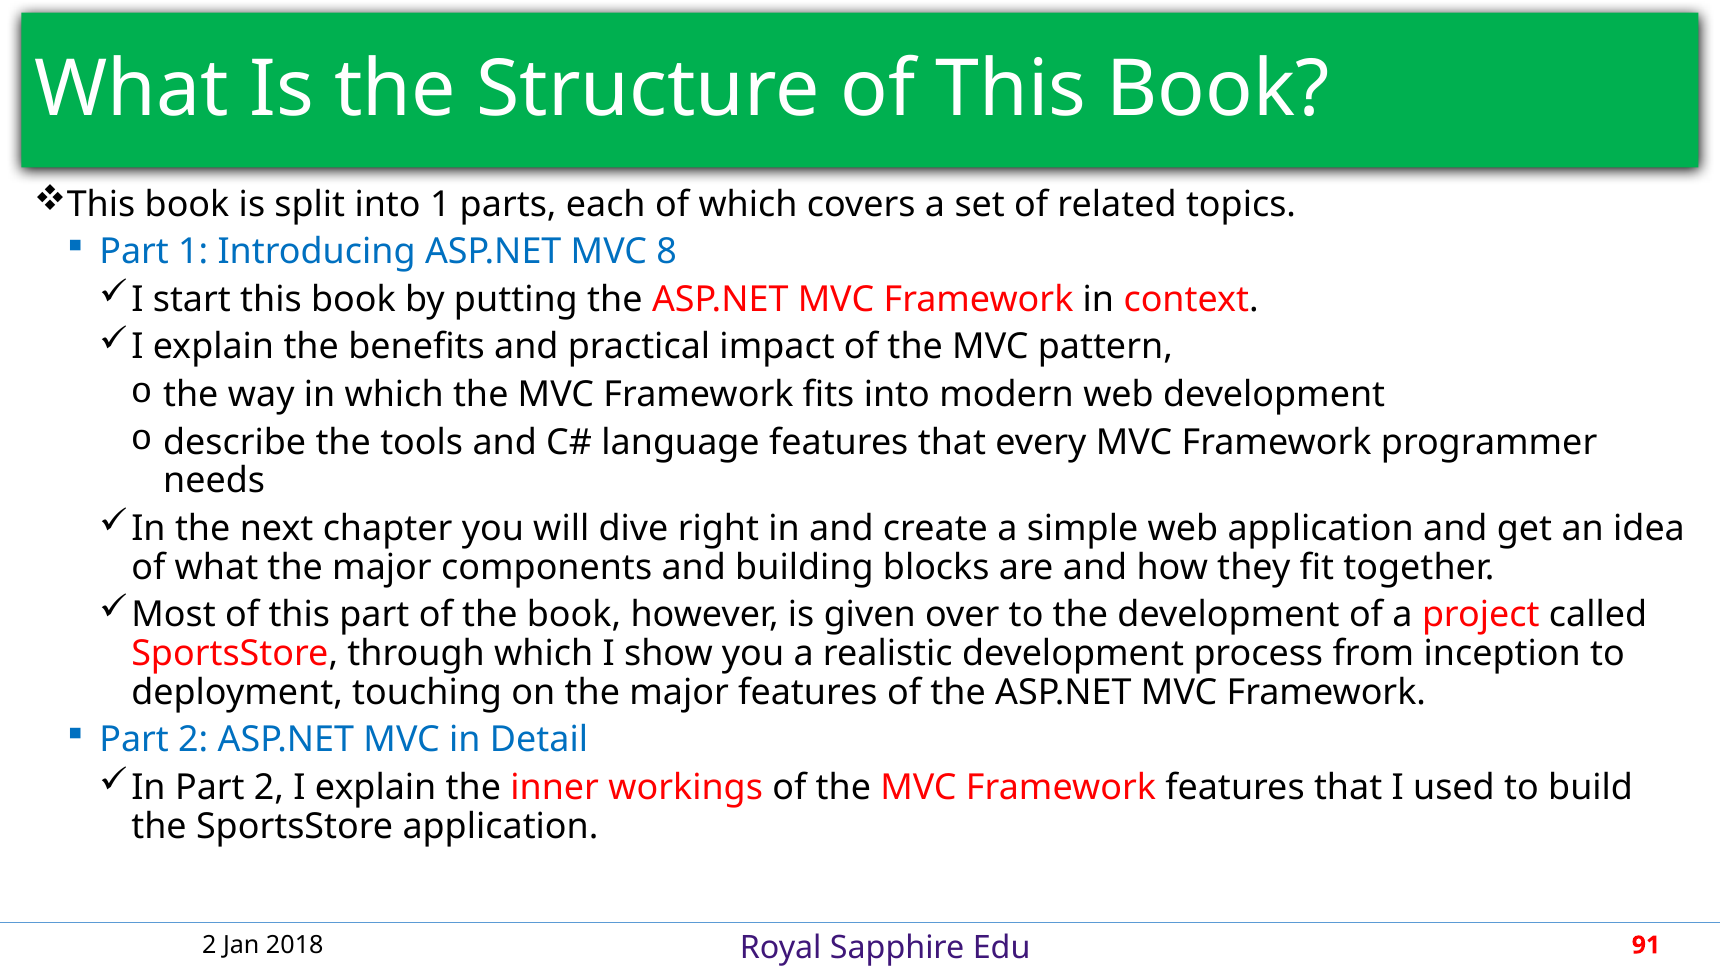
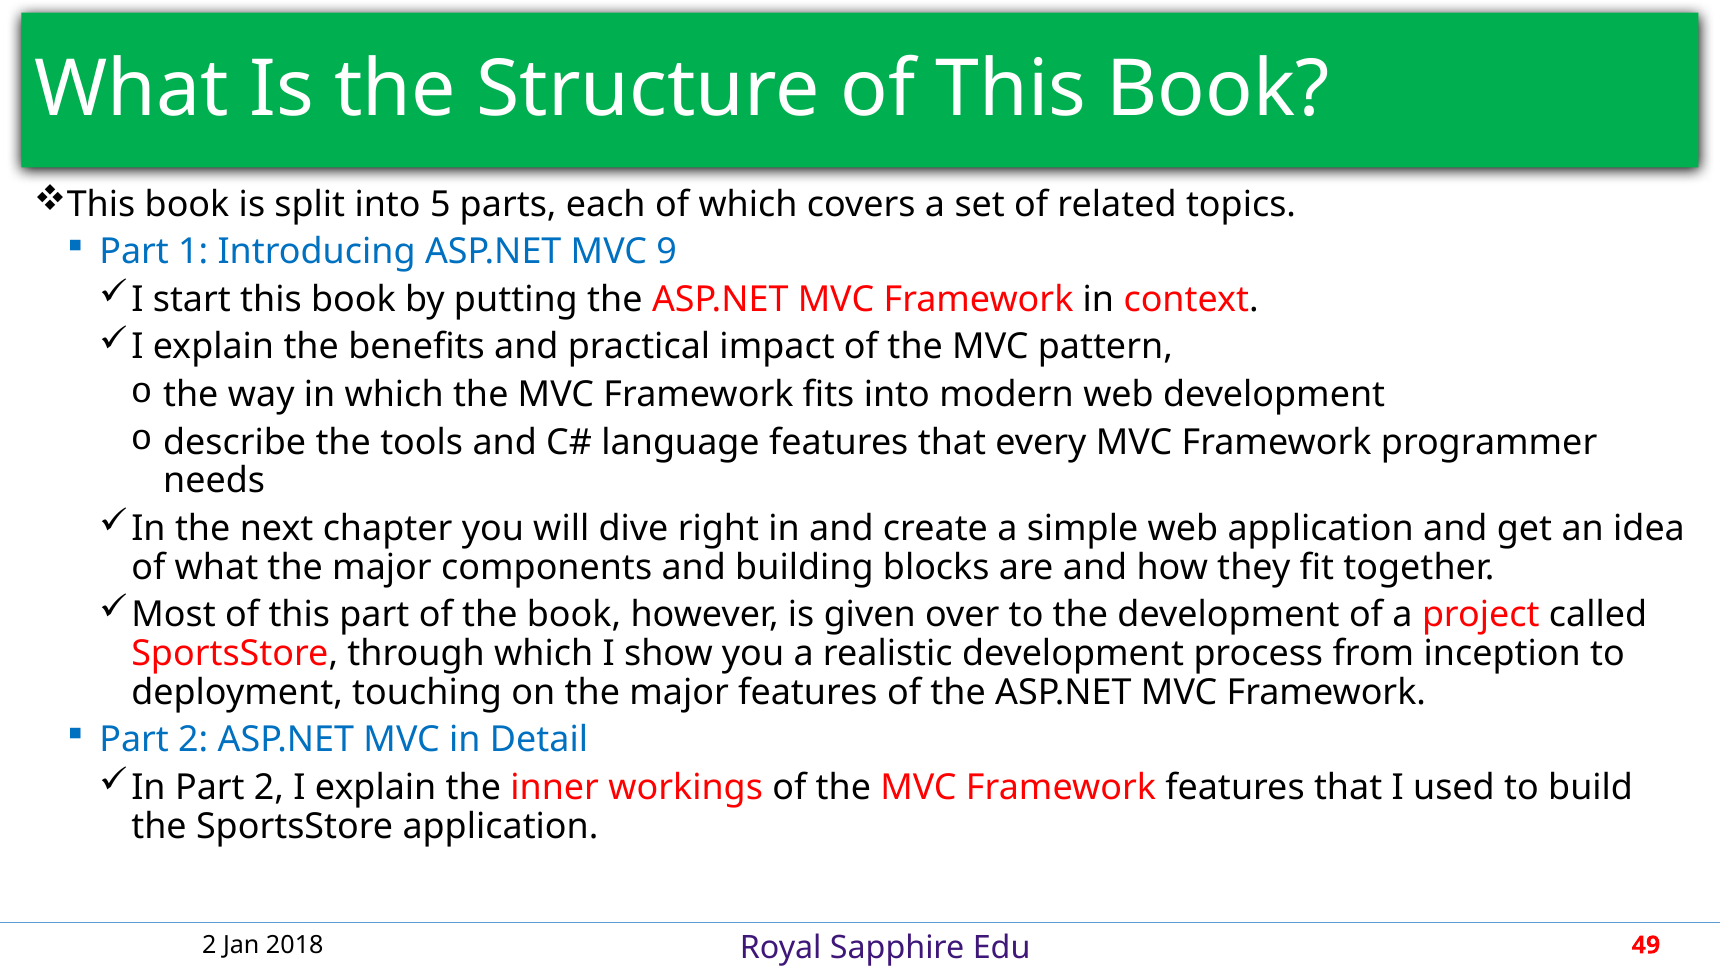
into 1: 1 -> 5
8: 8 -> 9
91: 91 -> 49
